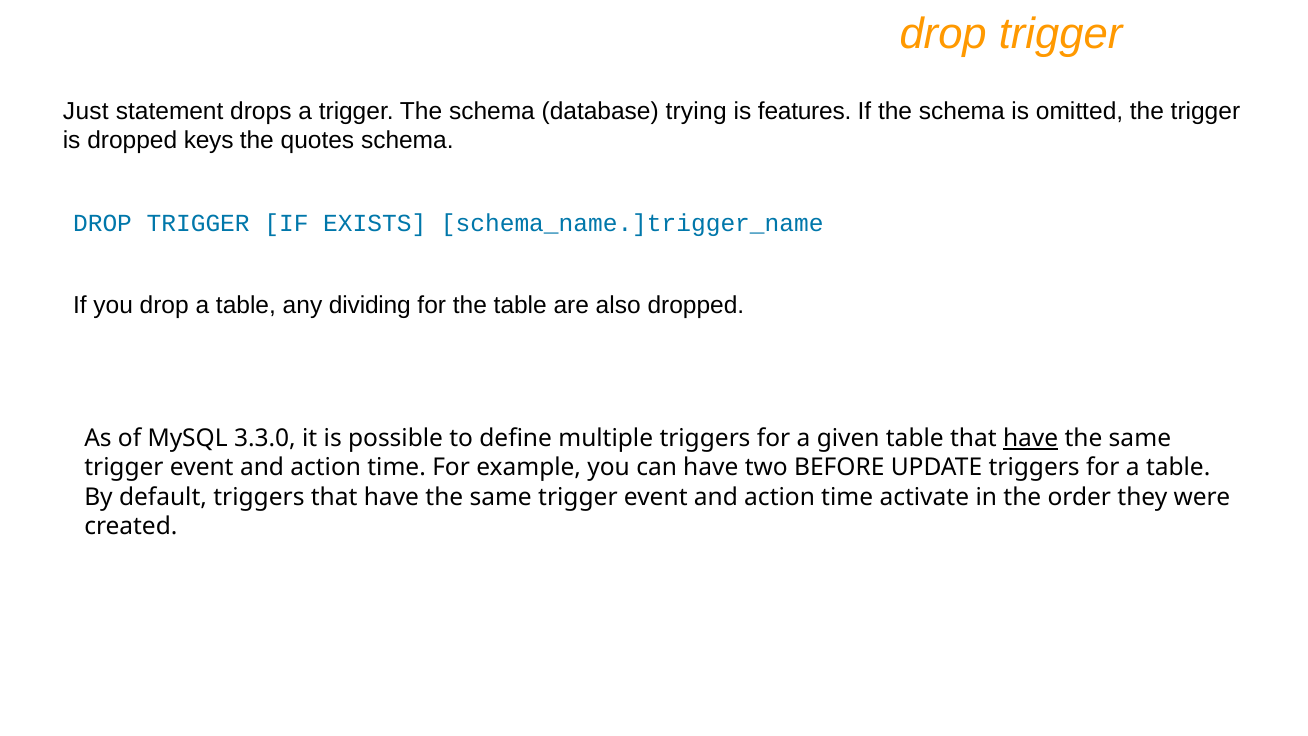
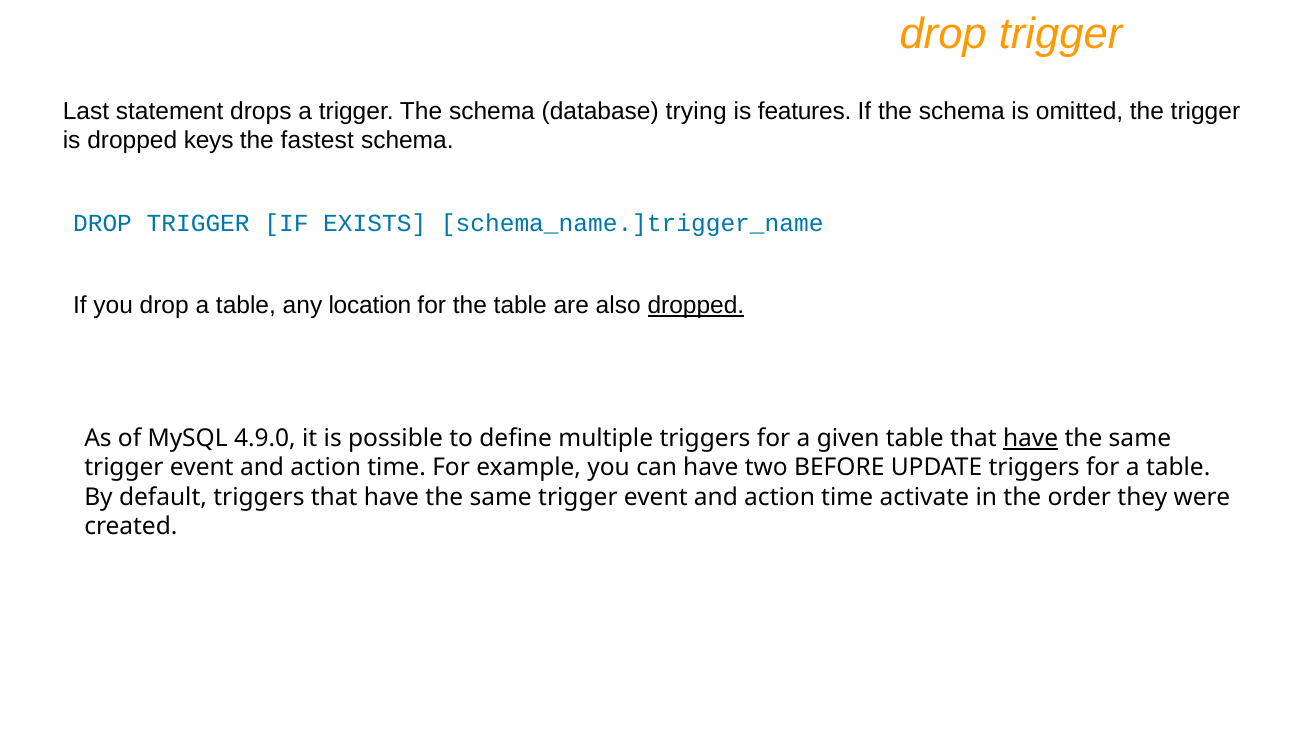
Just: Just -> Last
quotes: quotes -> fastest
dividing: dividing -> location
dropped at (696, 305) underline: none -> present
3.3.0: 3.3.0 -> 4.9.0
